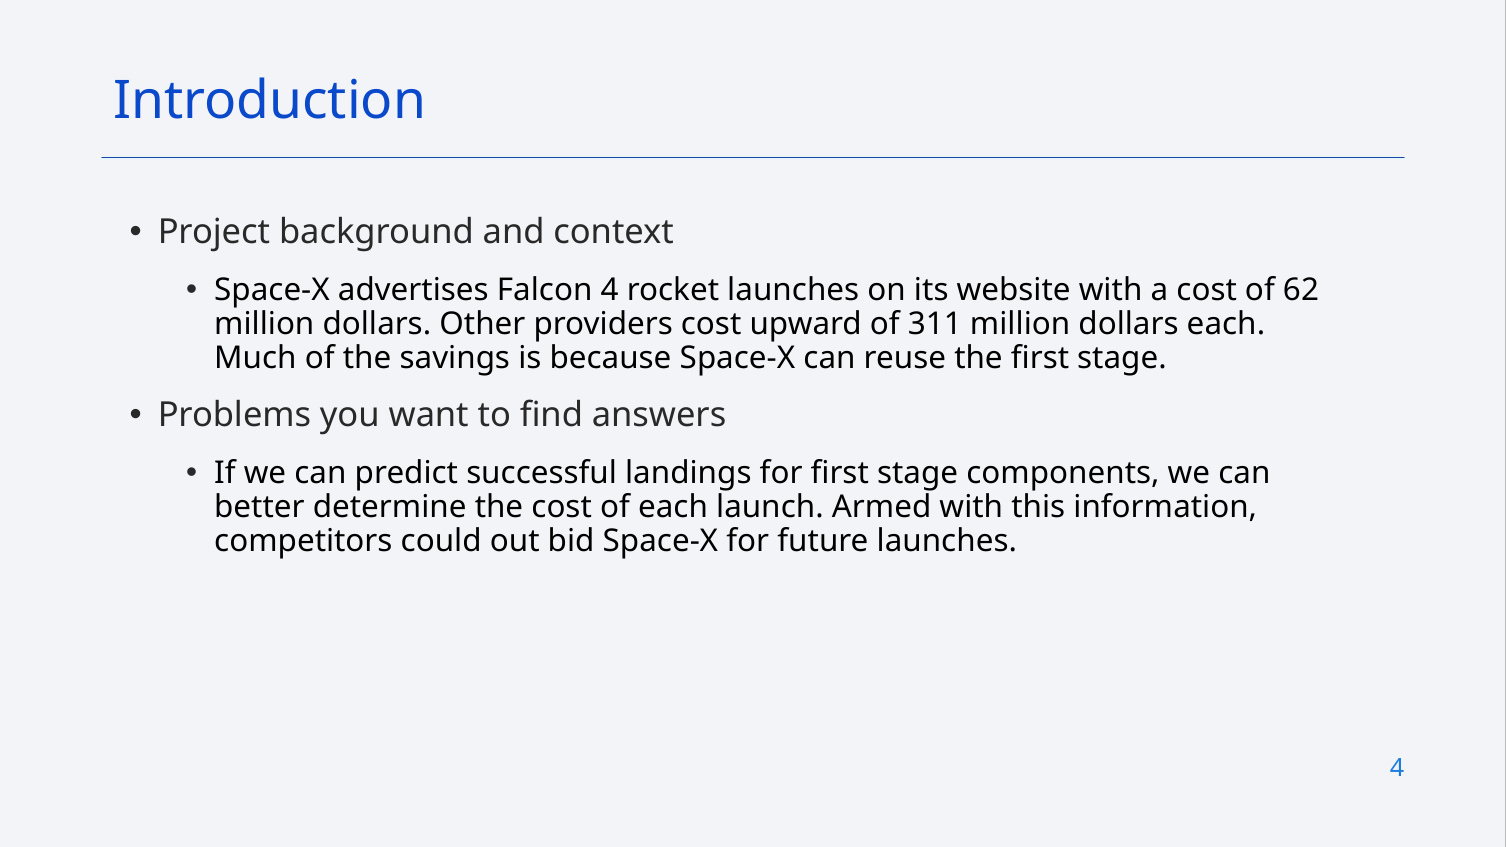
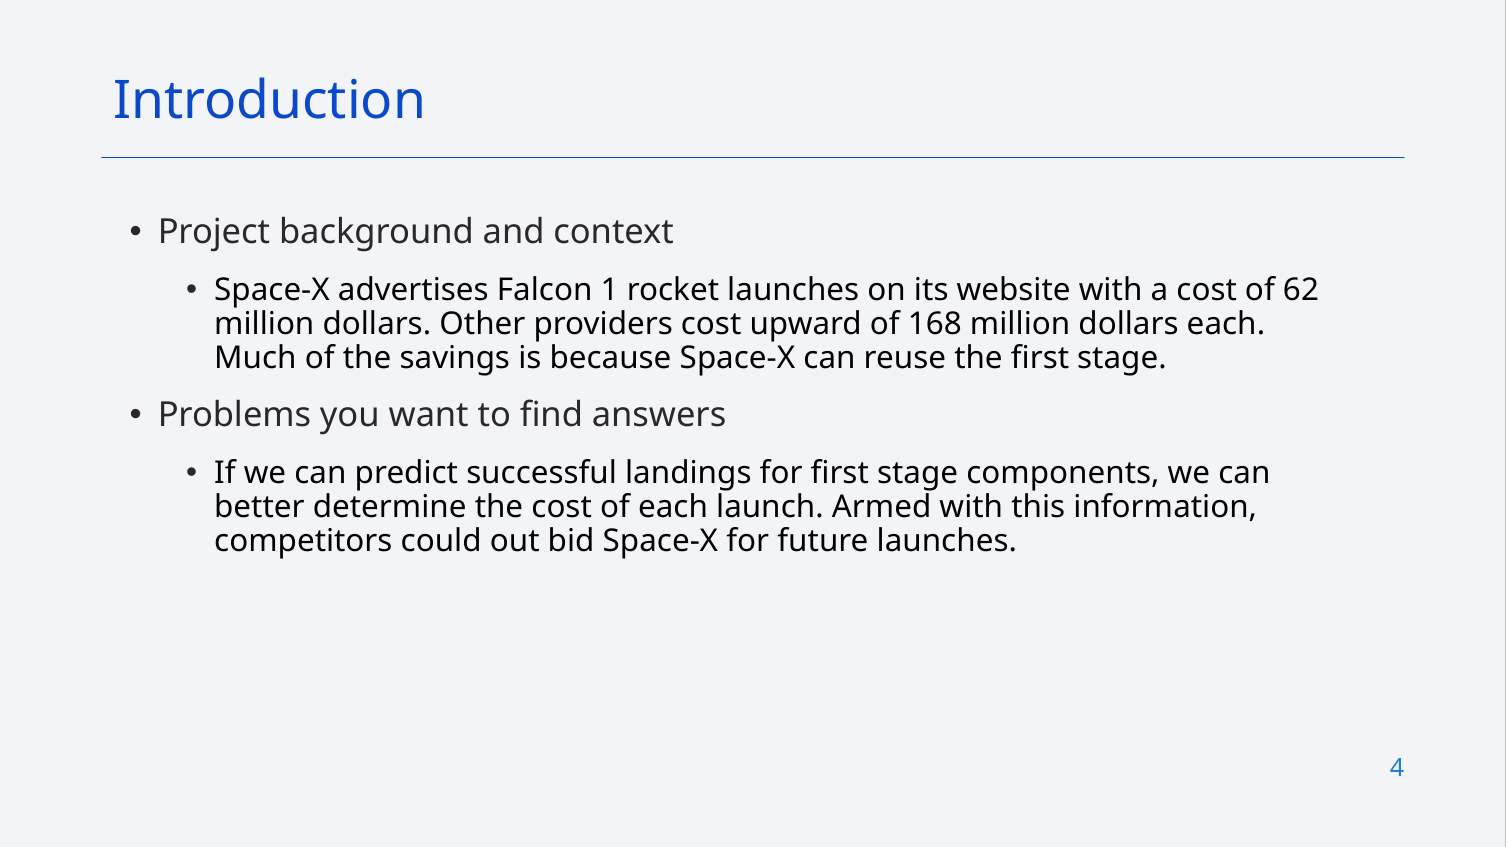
Falcon 4: 4 -> 1
311: 311 -> 168
